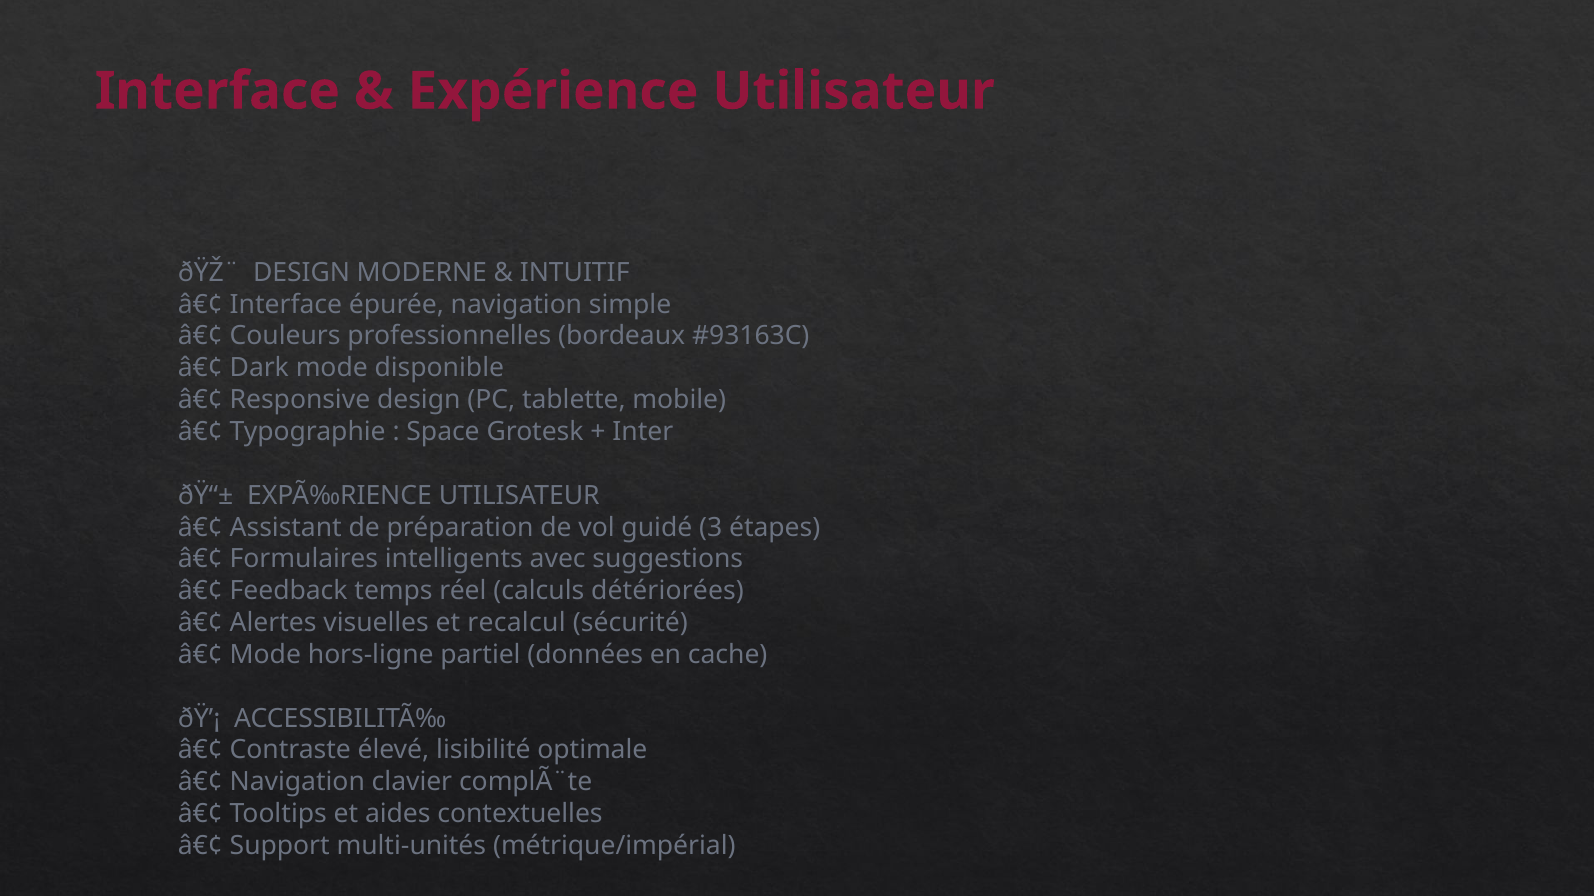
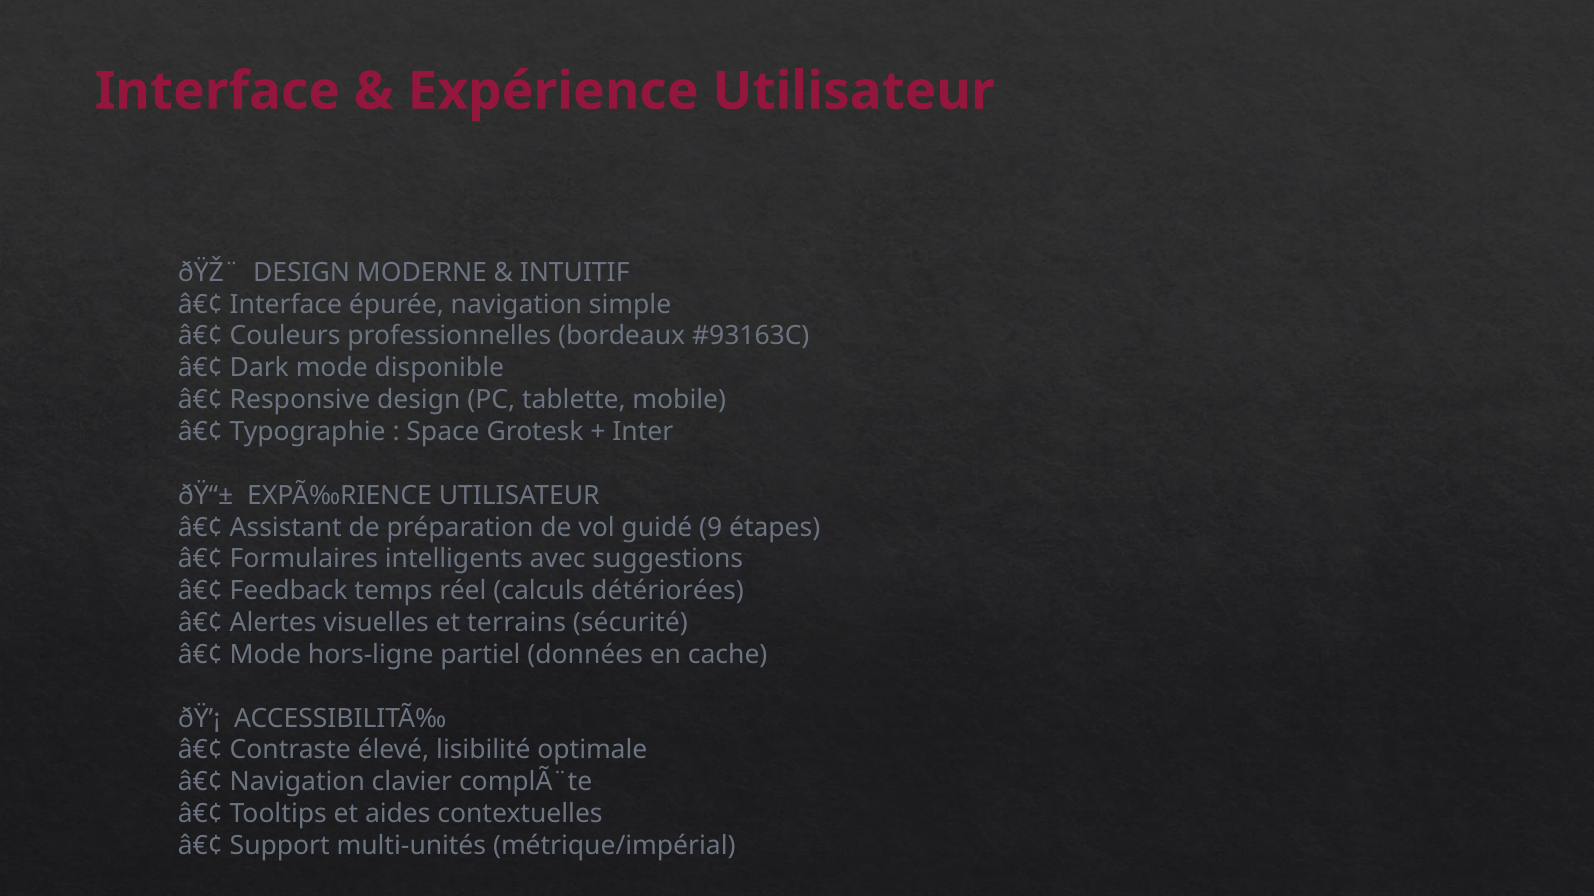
3: 3 -> 9
recalcul: recalcul -> terrains
